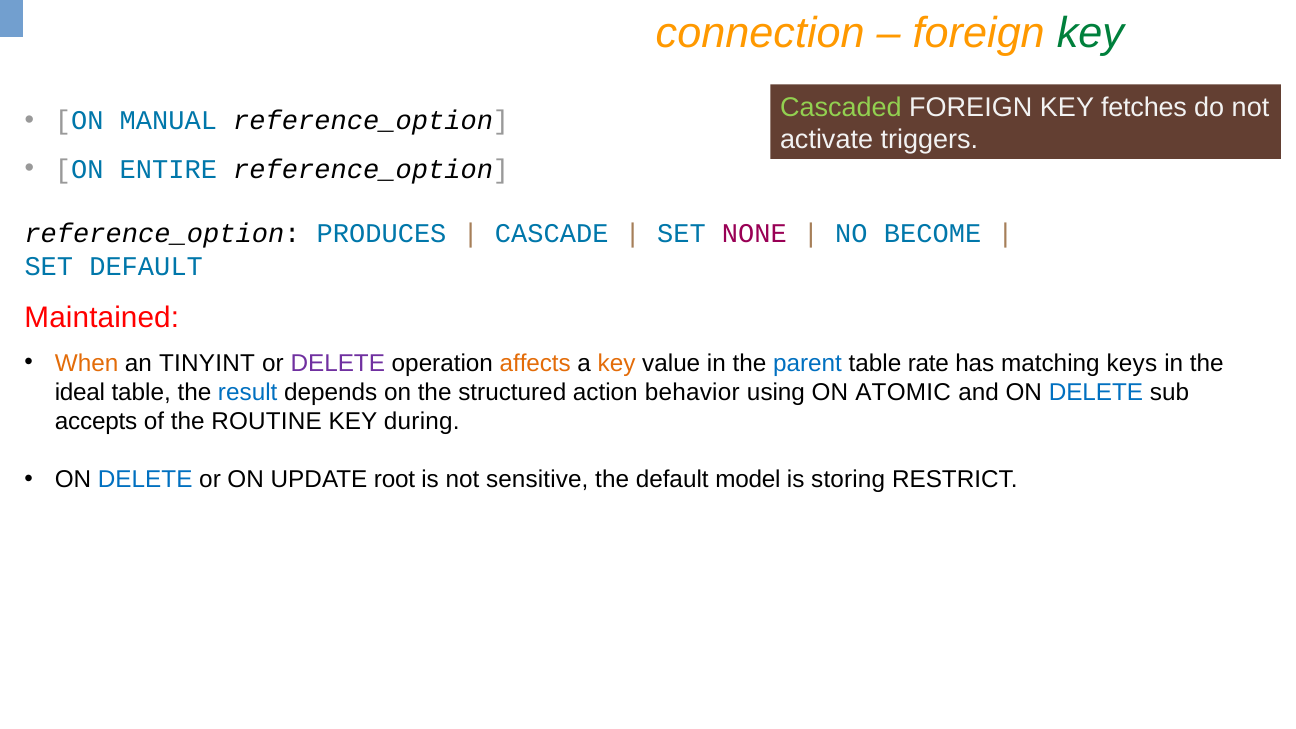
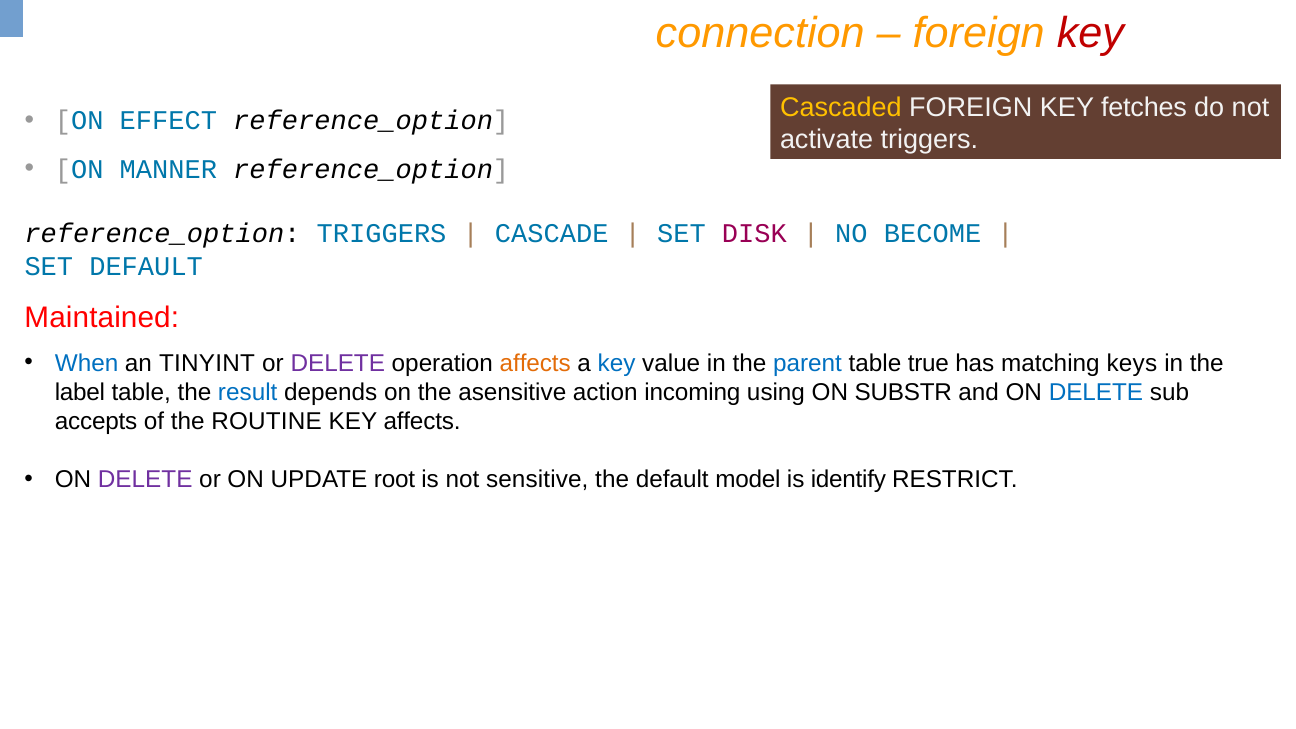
key at (1090, 34) colour: green -> red
Cascaded colour: light green -> yellow
MANUAL: MANUAL -> EFFECT
ENTIRE: ENTIRE -> MANNER
reference_option PRODUCES: PRODUCES -> TRIGGERS
NONE: NONE -> DISK
When colour: orange -> blue
key at (617, 363) colour: orange -> blue
rate: rate -> true
ideal: ideal -> label
structured: structured -> asensitive
behavior: behavior -> incoming
ATOMIC: ATOMIC -> SUBSTR
KEY during: during -> affects
DELETE at (145, 480) colour: blue -> purple
storing: storing -> identify
